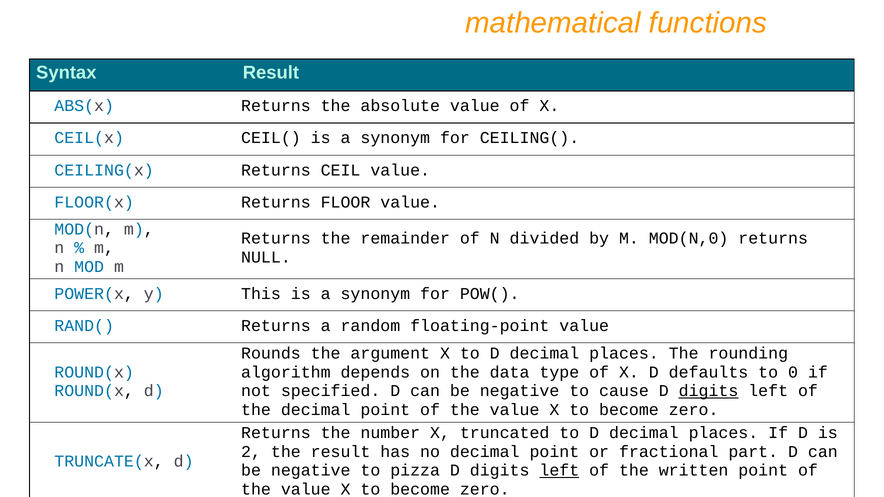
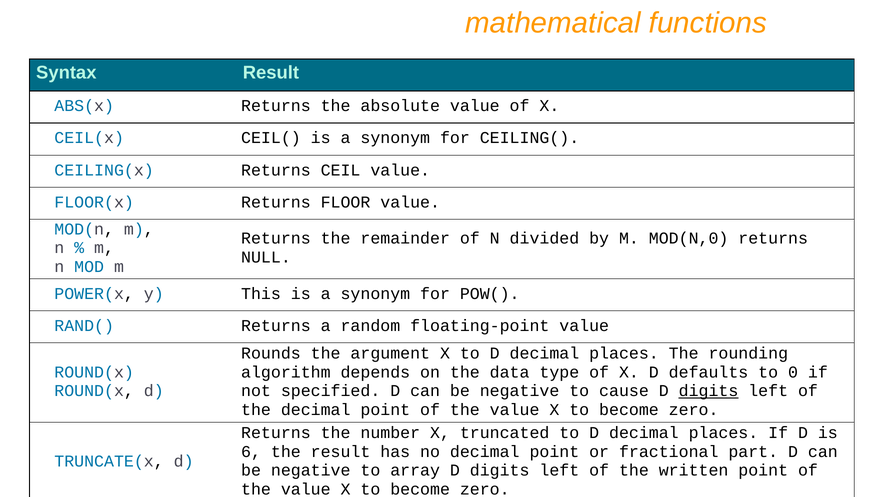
2: 2 -> 6
pizza: pizza -> array
left at (559, 471) underline: present -> none
